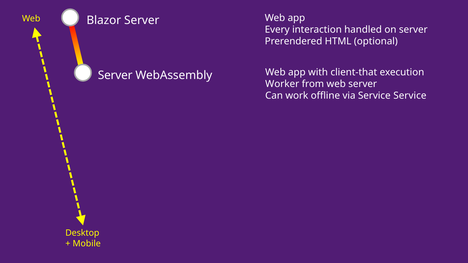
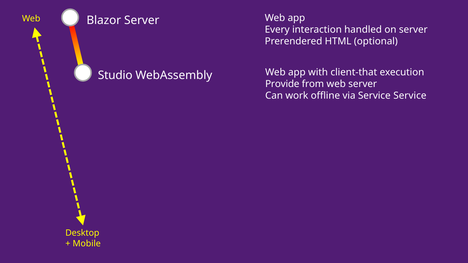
Server at (115, 75): Server -> Studio
Worker: Worker -> Provide
